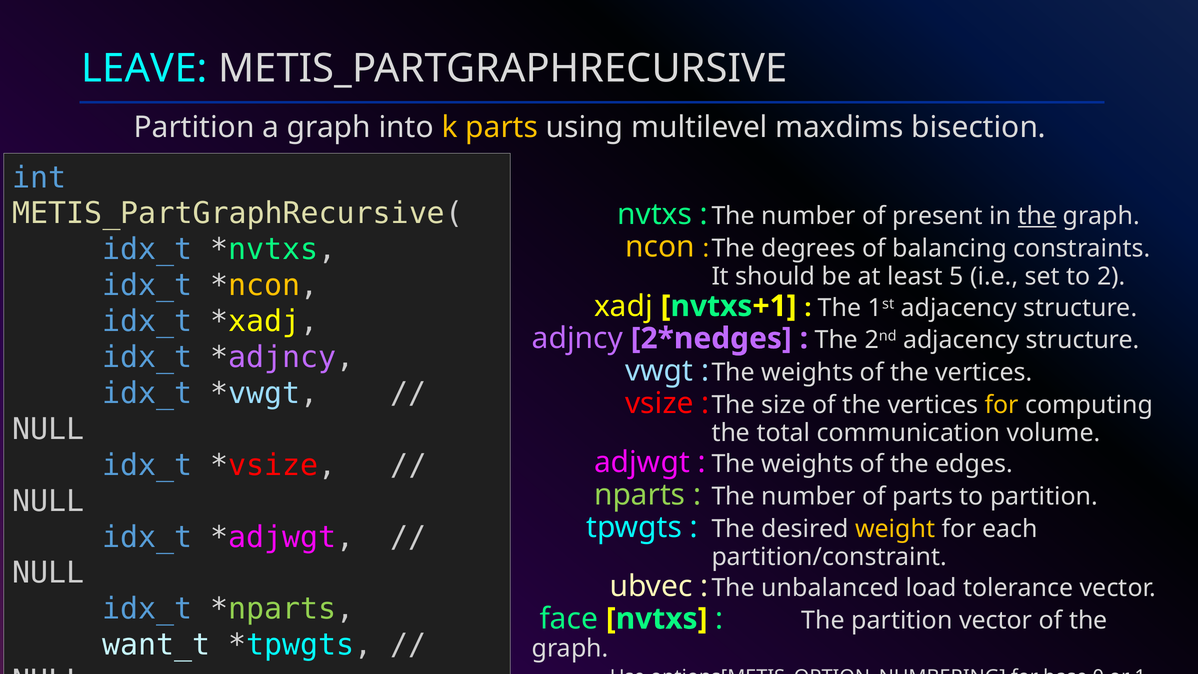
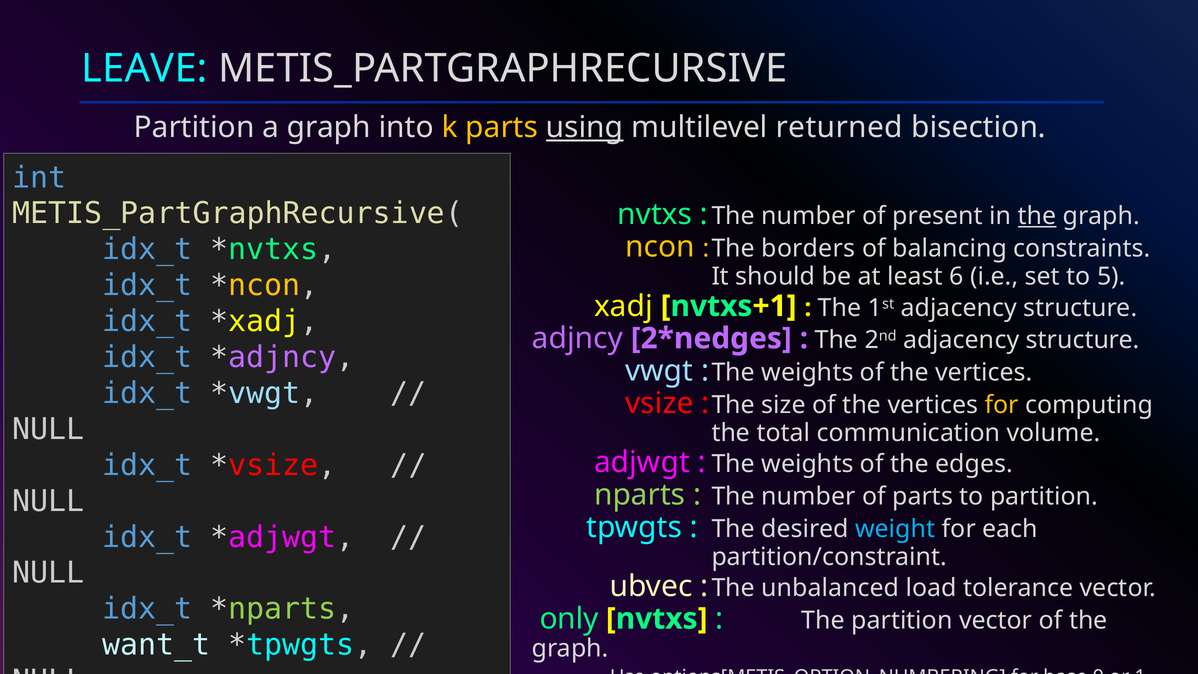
using underline: none -> present
maxdims: maxdims -> returned
degrees: degrees -> borders
5: 5 -> 6
2: 2 -> 5
weight colour: yellow -> light blue
face: face -> only
